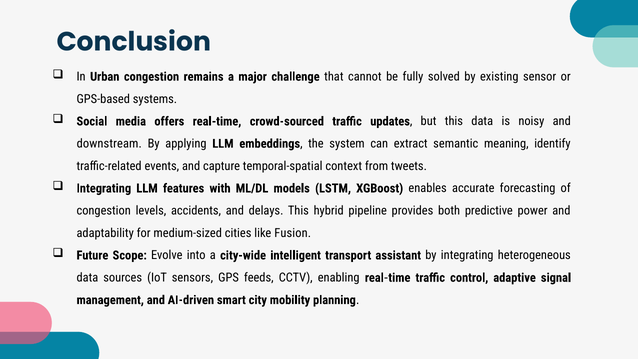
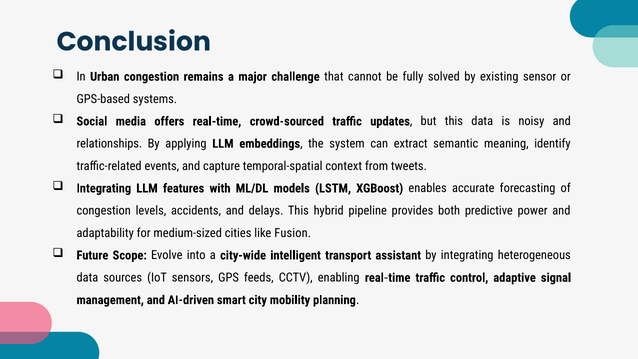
downstream: downstream -> relationships
